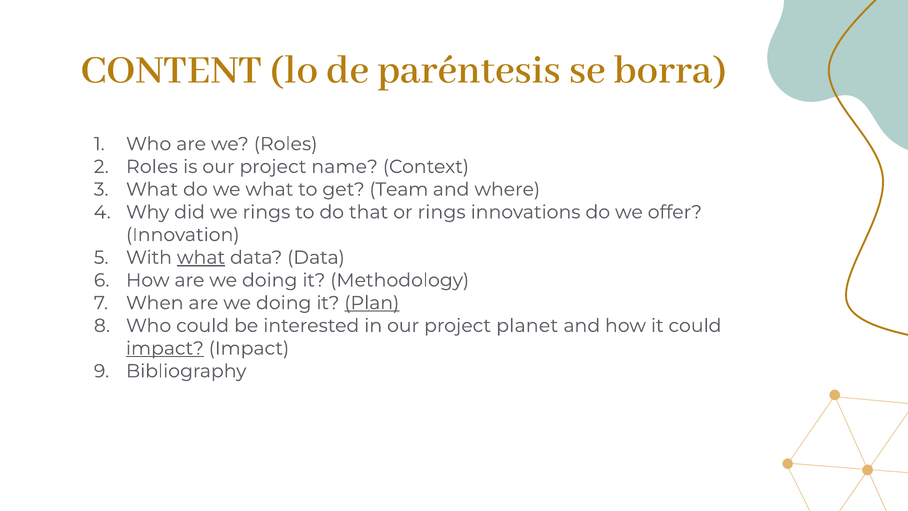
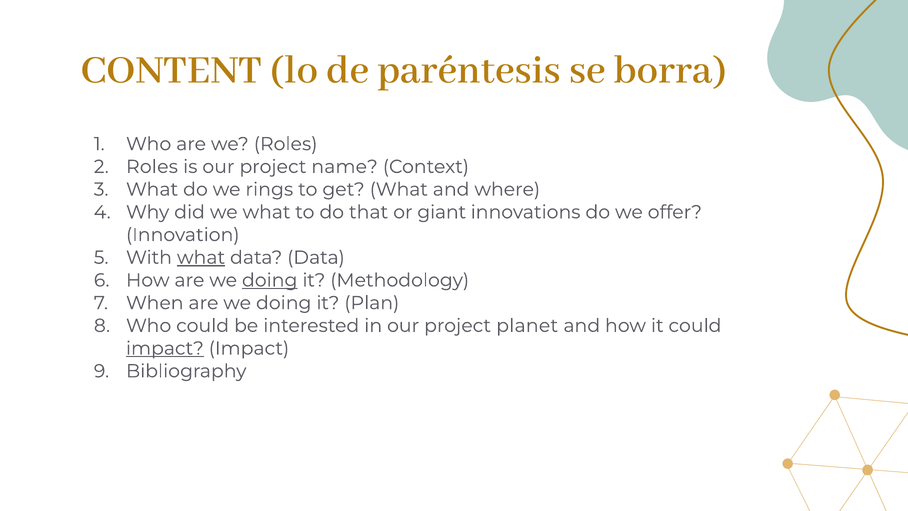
we what: what -> rings
get Team: Team -> What
we rings: rings -> what
or rings: rings -> giant
doing at (270, 280) underline: none -> present
Plan underline: present -> none
